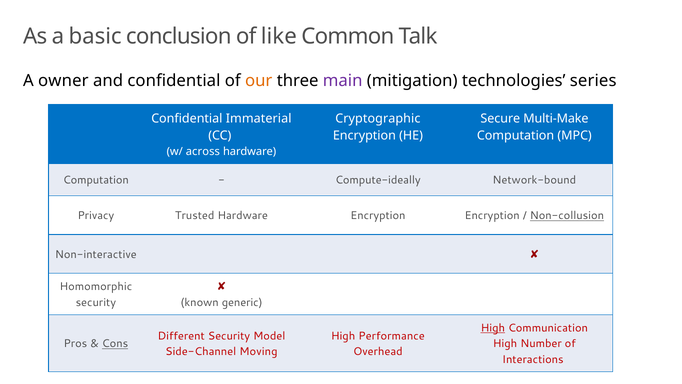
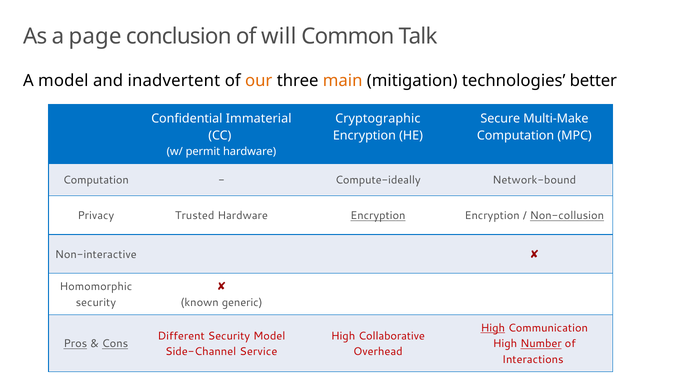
basic: basic -> page
like: like -> will
A owner: owner -> model
and confidential: confidential -> inadvertent
main colour: purple -> orange
series: series -> better
across: across -> permit
Encryption at (378, 216) underline: none -> present
Performance: Performance -> Collaborative
Pros underline: none -> present
Number underline: none -> present
Moving: Moving -> Service
